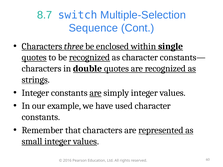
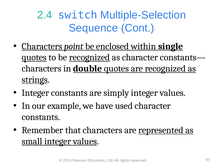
8.7: 8.7 -> 2.4
three: three -> point
are at (96, 93) underline: present -> none
